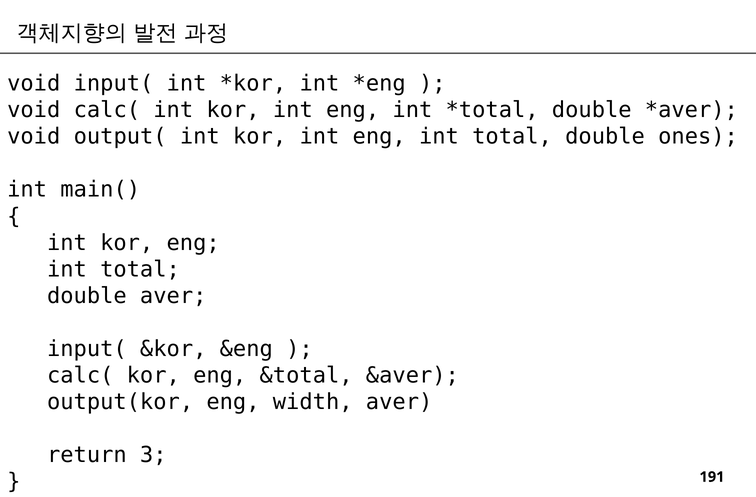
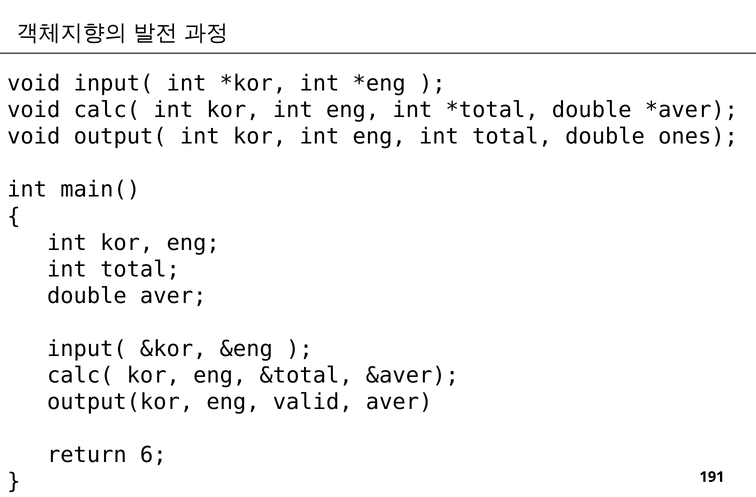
width: width -> valid
3: 3 -> 6
